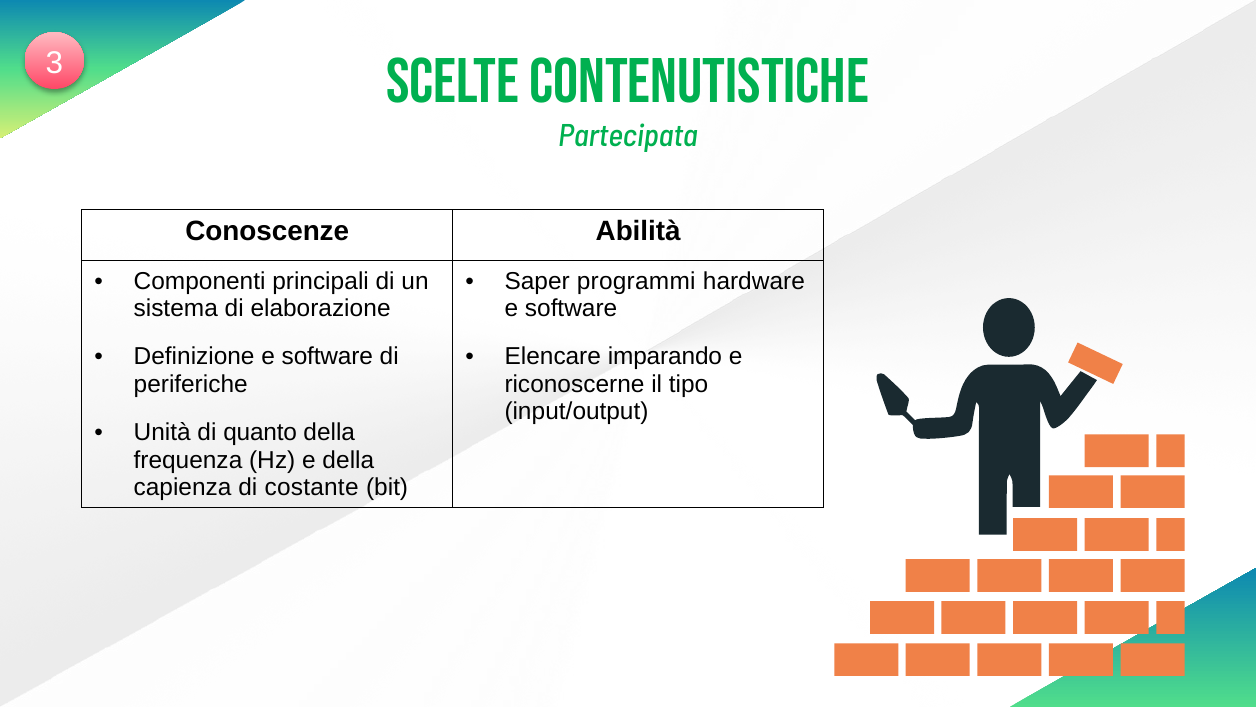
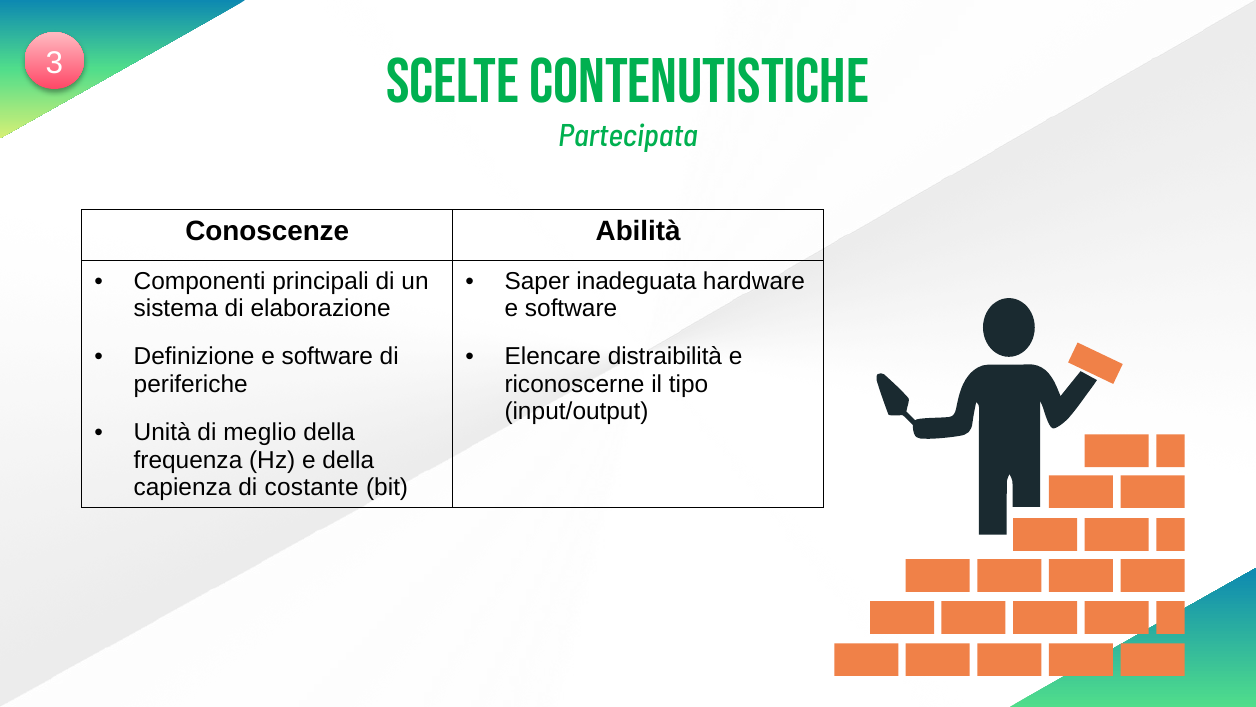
programmi: programmi -> inadeguata
imparando: imparando -> distraibilità
quanto: quanto -> meglio
